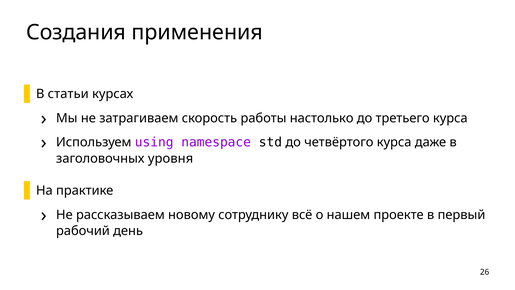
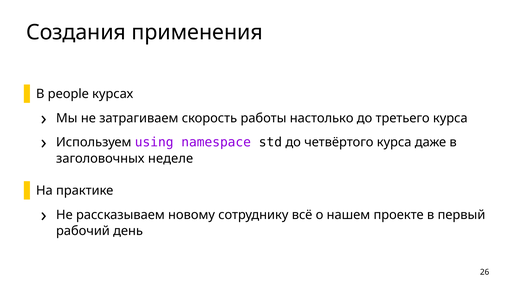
статьи: статьи -> people
уровня: уровня -> неделе
